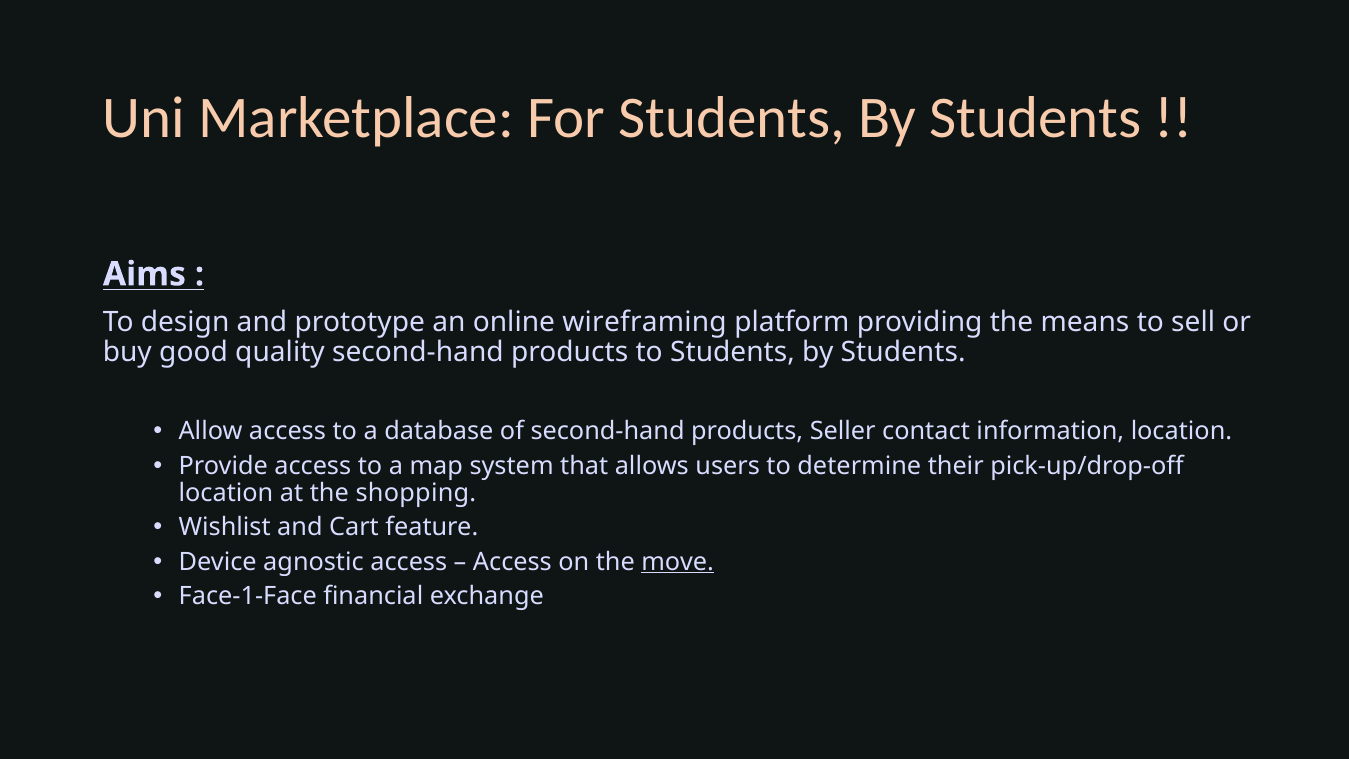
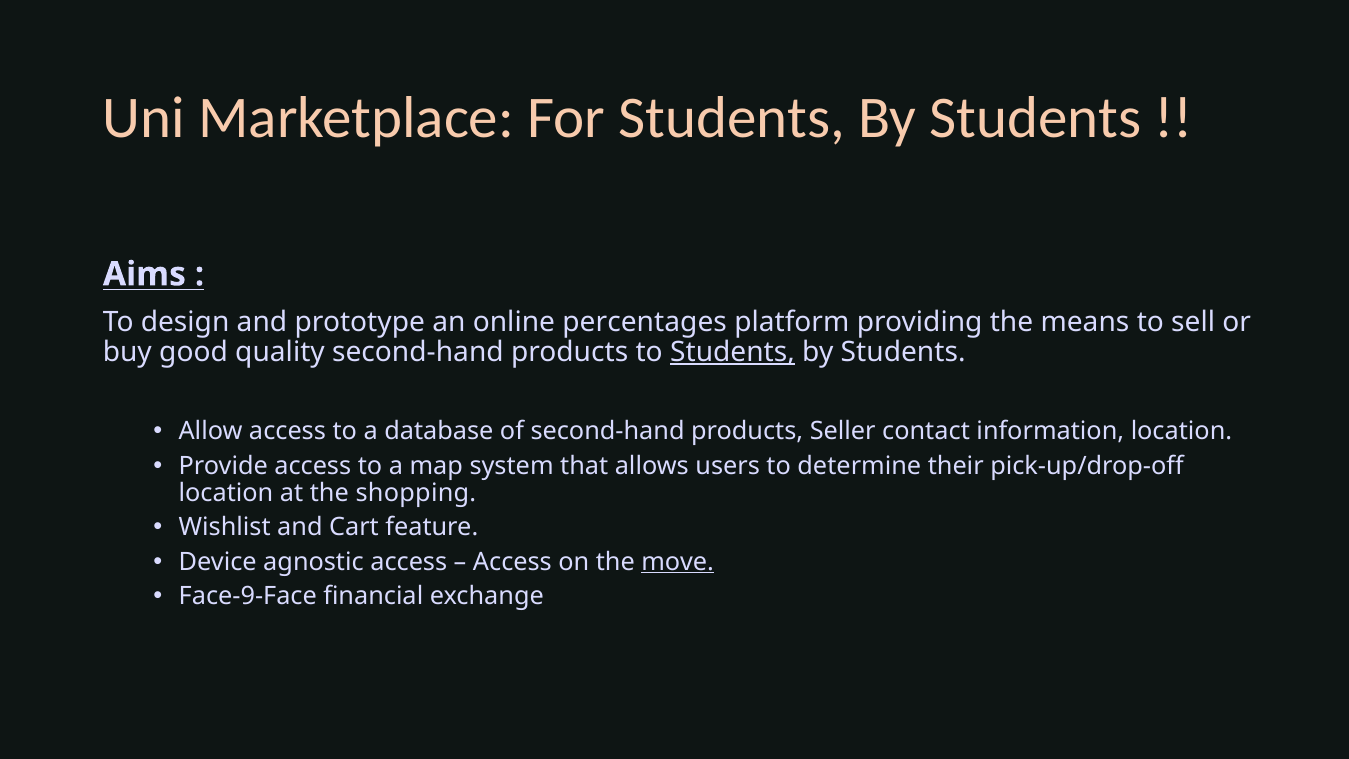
wireframing: wireframing -> percentages
Students at (733, 352) underline: none -> present
Face-1-Face: Face-1-Face -> Face-9-Face
